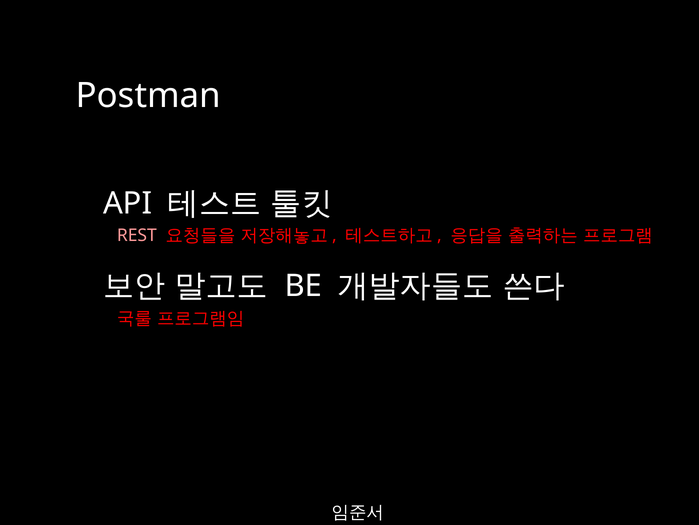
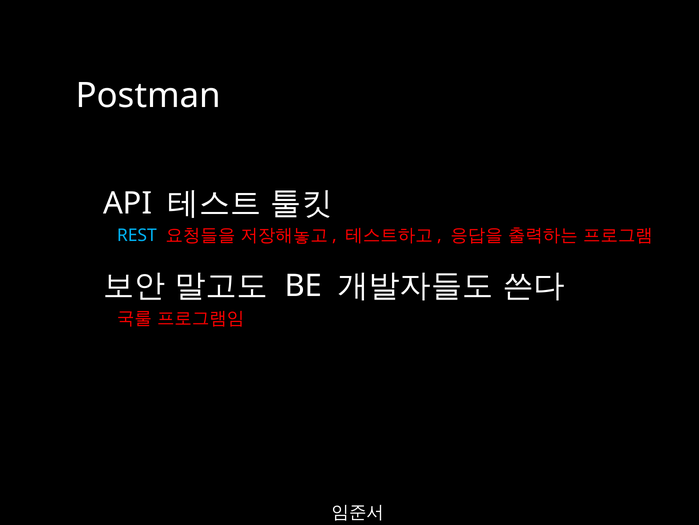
REST colour: pink -> light blue
